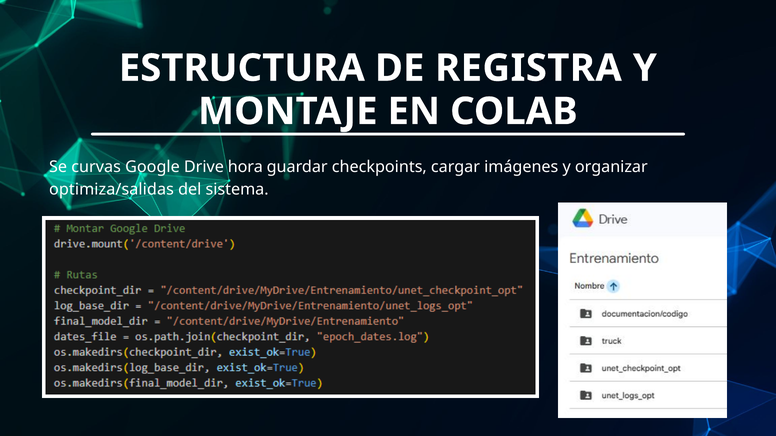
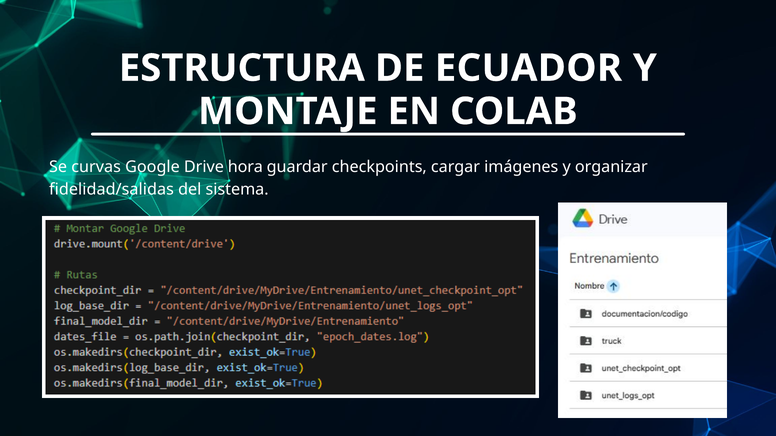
REGISTRA: REGISTRA -> ECUADOR
optimiza/salidas: optimiza/salidas -> fidelidad/salidas
